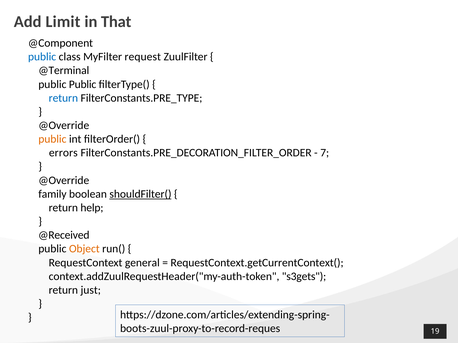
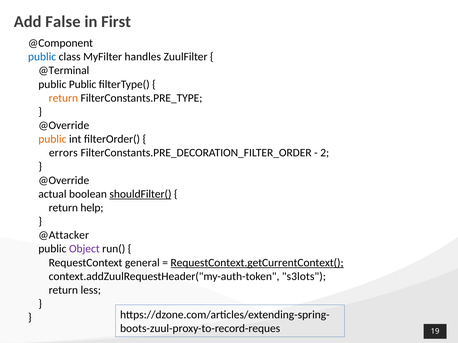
Limit: Limit -> False
That: That -> First
request: request -> handles
return at (63, 98) colour: blue -> orange
7: 7 -> 2
family: family -> actual
@Received: @Received -> @Attacker
Object colour: orange -> purple
RequestContext.getCurrentContext( underline: none -> present
s3gets: s3gets -> s3lots
just: just -> less
